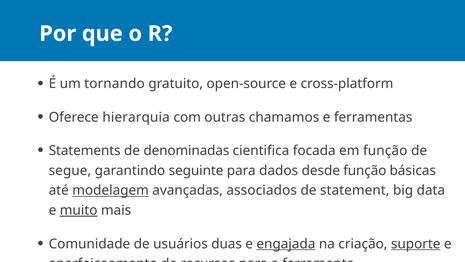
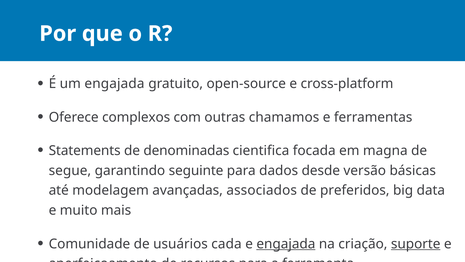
um tornando: tornando -> engajada
hierarquia: hierarquia -> complexos
em função: função -> magna
desde função: função -> versão
modelagem underline: present -> none
statement: statement -> preferidos
muito underline: present -> none
duas: duas -> cada
